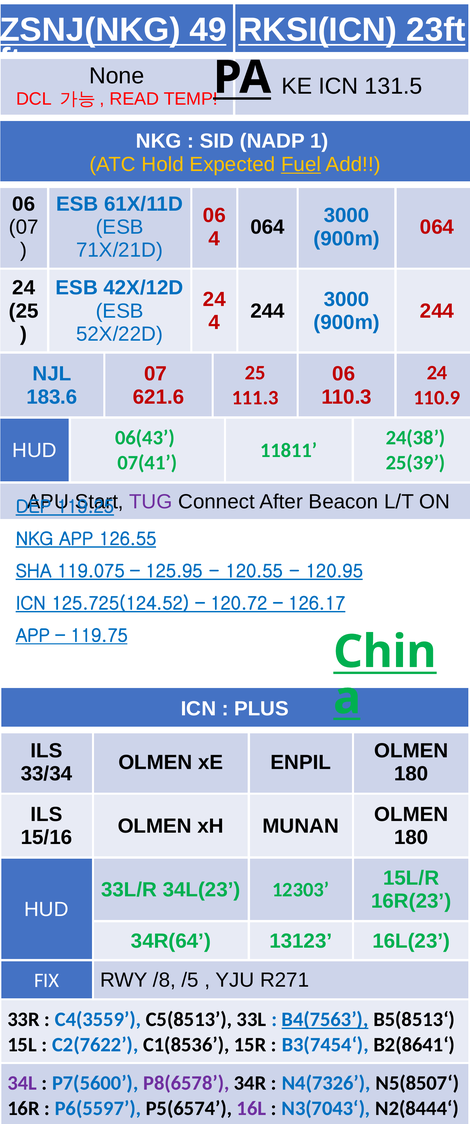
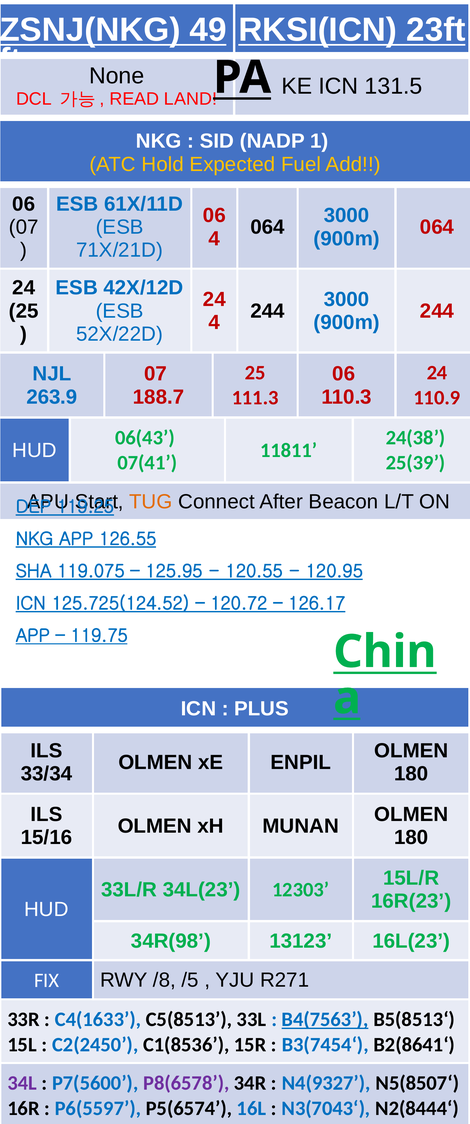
TEMP: TEMP -> LAND
Fuel underline: present -> none
183.6: 183.6 -> 263.9
621.6: 621.6 -> 188.7
TUG colour: purple -> orange
34R(64: 34R(64 -> 34R(98
C4(3559: C4(3559 -> C4(1633
C2(7622: C2(7622 -> C2(2450
N4(7326: N4(7326 -> N4(9327
16L colour: purple -> blue
